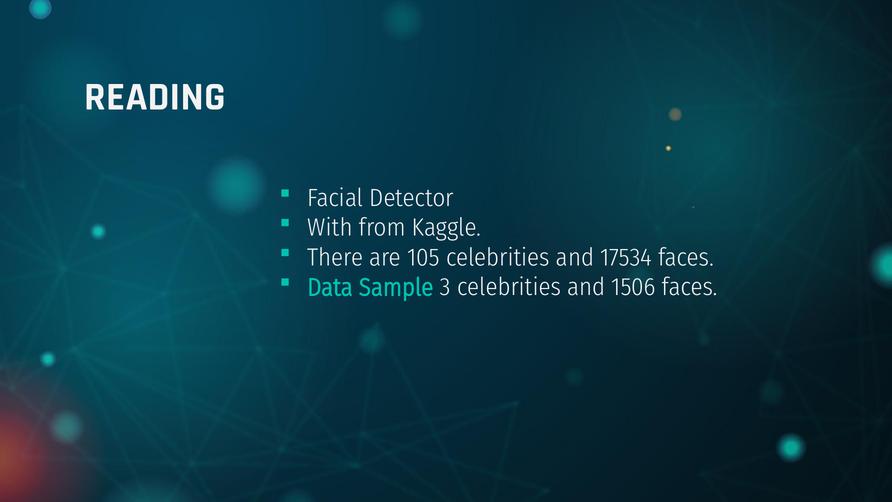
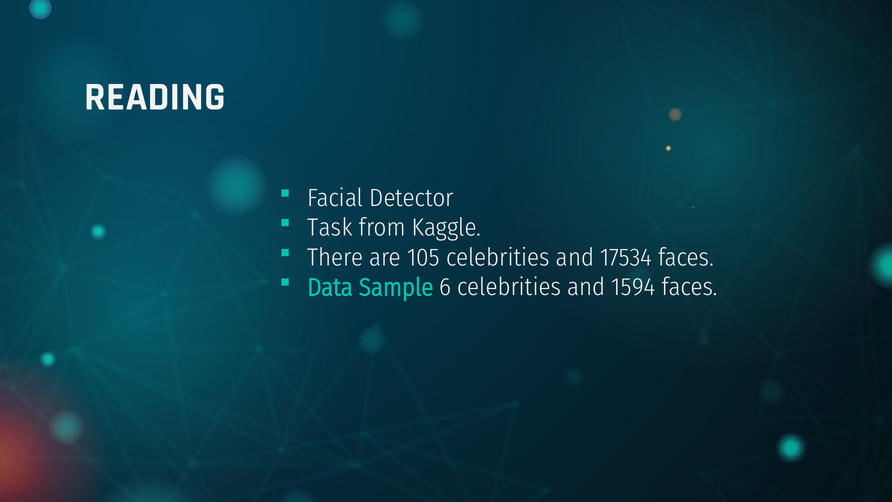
With: With -> Task
3: 3 -> 6
1506: 1506 -> 1594
